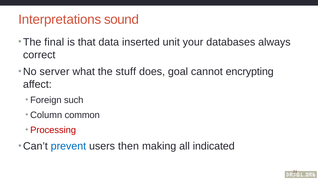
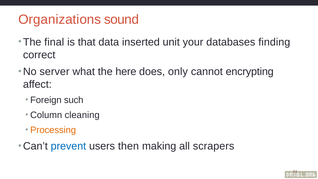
Interpretations: Interpretations -> Organizations
always: always -> finding
stuff: stuff -> here
goal: goal -> only
common: common -> cleaning
Processing colour: red -> orange
indicated: indicated -> scrapers
